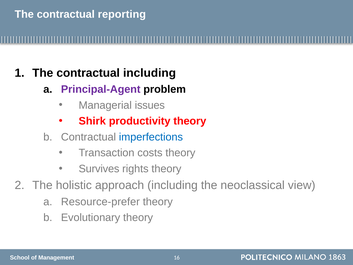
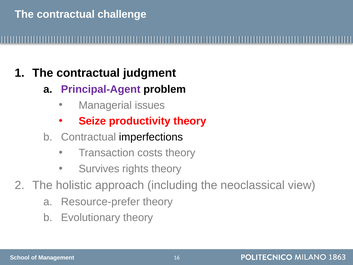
reporting: reporting -> challenge
contractual including: including -> judgment
Shirk: Shirk -> Seize
imperfections colour: blue -> black
